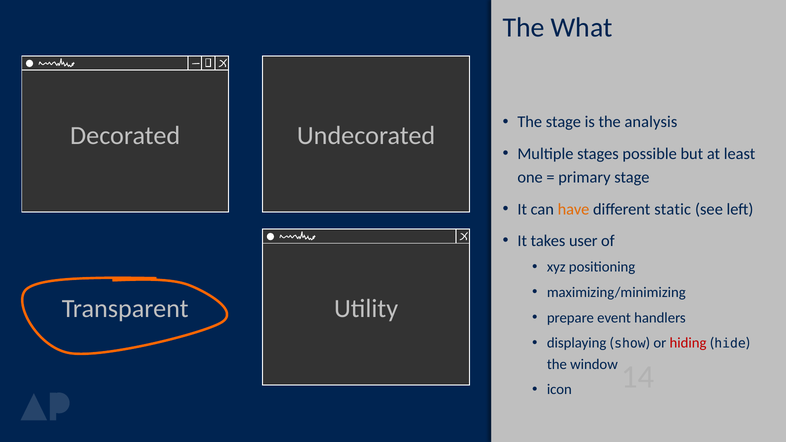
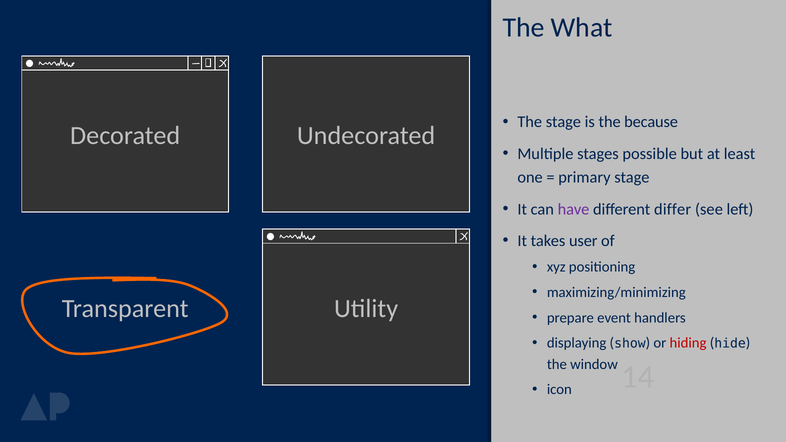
analysis: analysis -> because
have colour: orange -> purple
static: static -> differ
